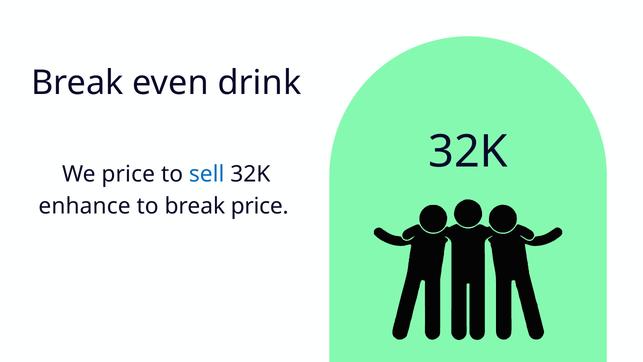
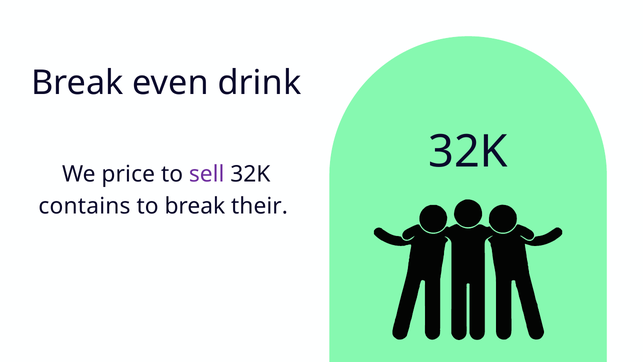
sell colour: blue -> purple
enhance: enhance -> contains
break price: price -> their
